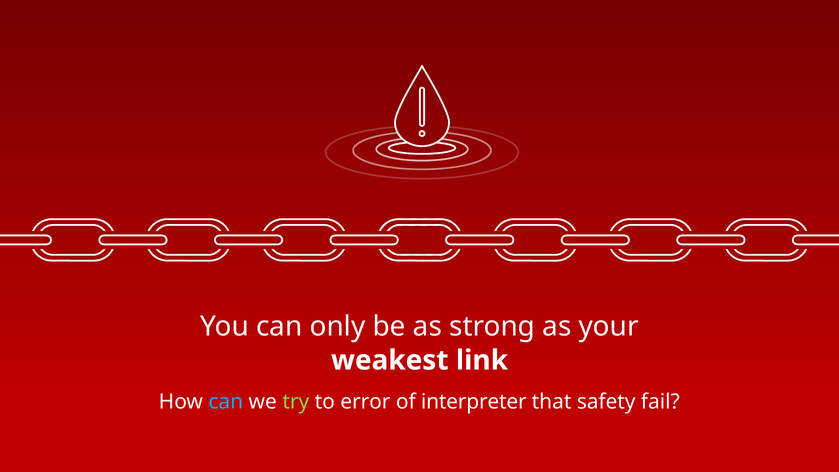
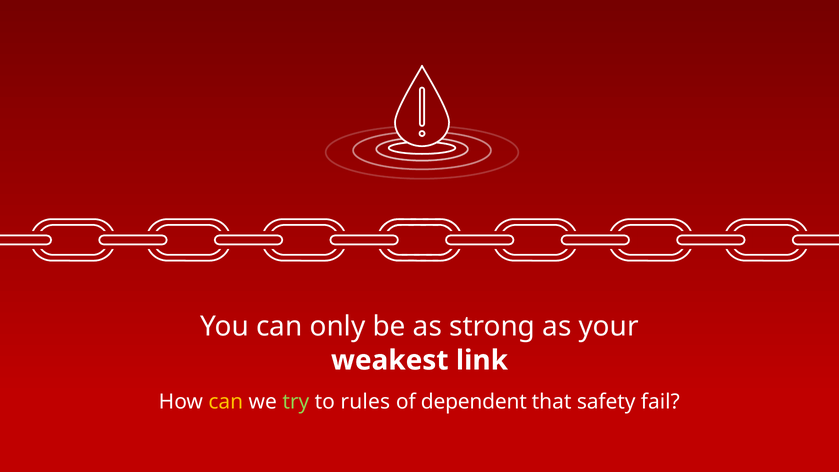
can at (226, 402) colour: light blue -> yellow
error: error -> rules
interpreter: interpreter -> dependent
